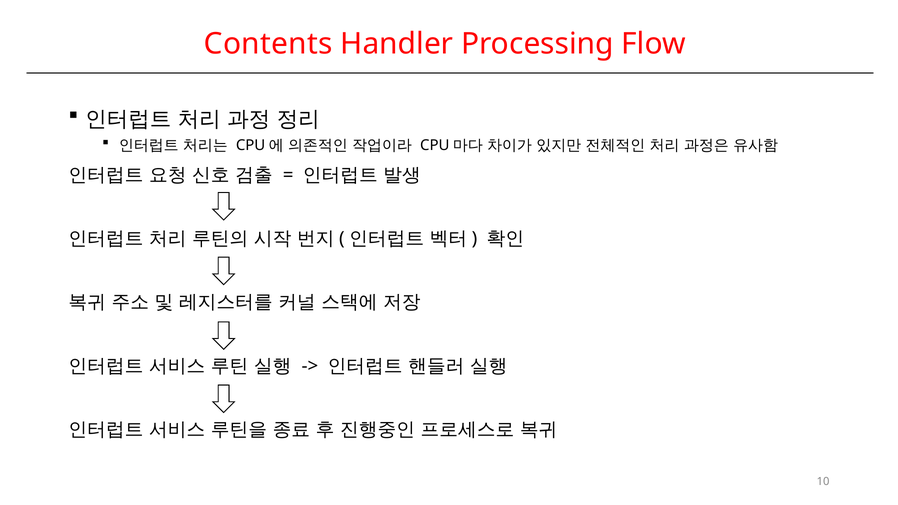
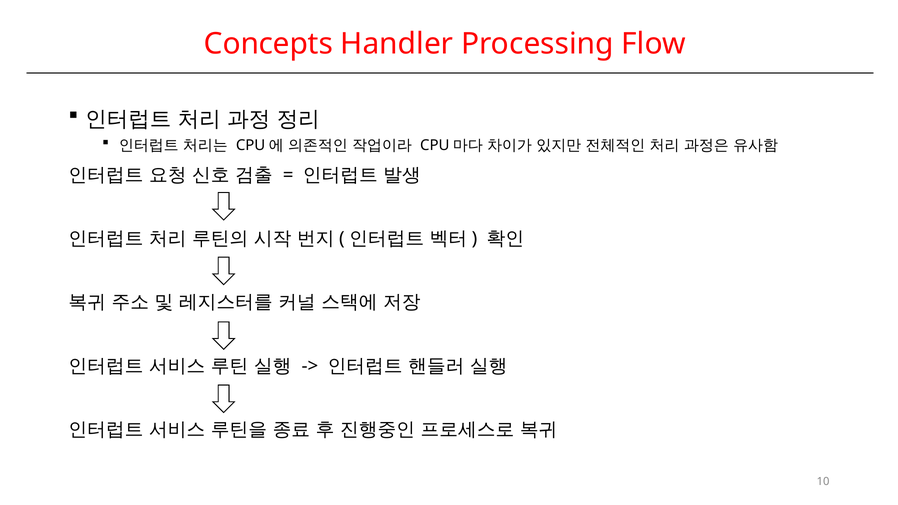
Contents: Contents -> Concepts
